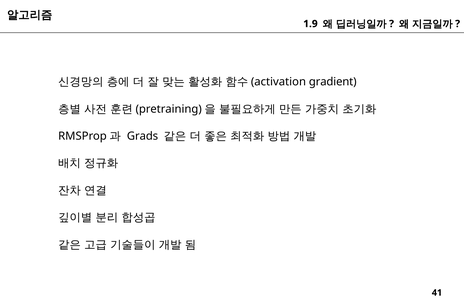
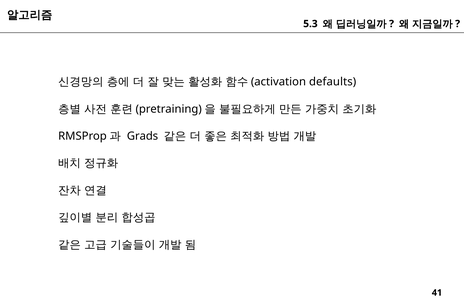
1.9: 1.9 -> 5.3
gradient: gradient -> defaults
